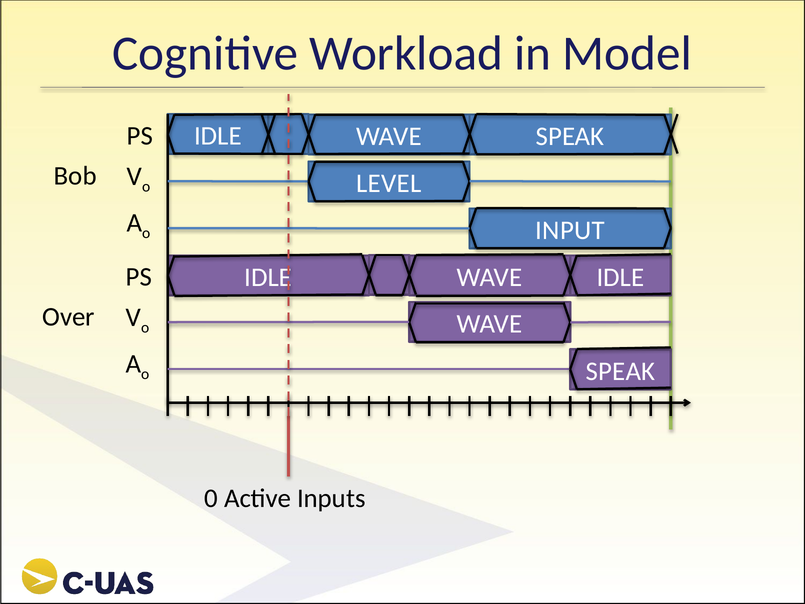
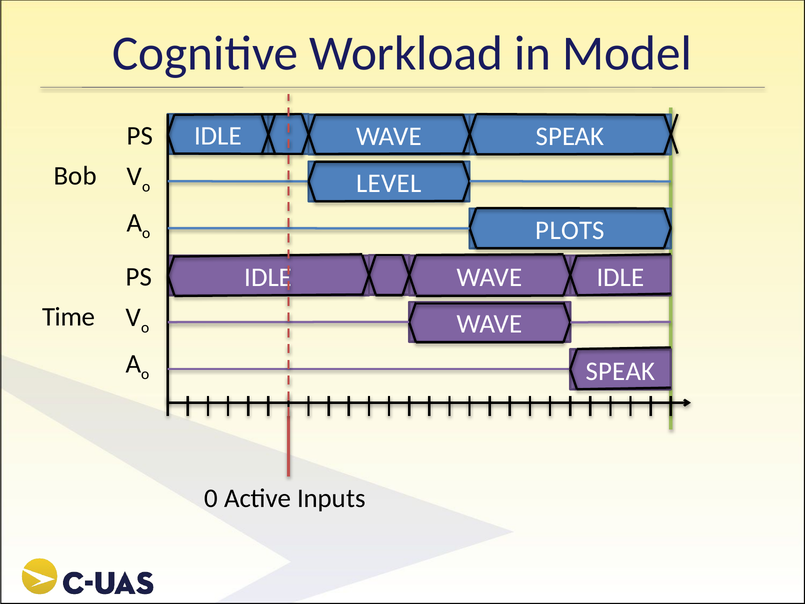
INPUT: INPUT -> PLOTS
Over: Over -> Time
